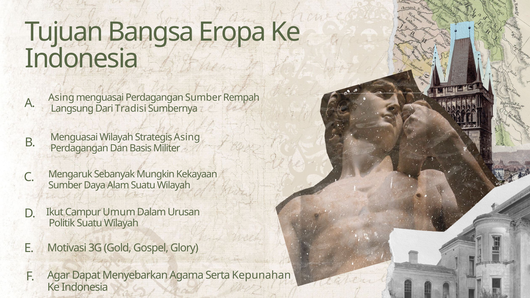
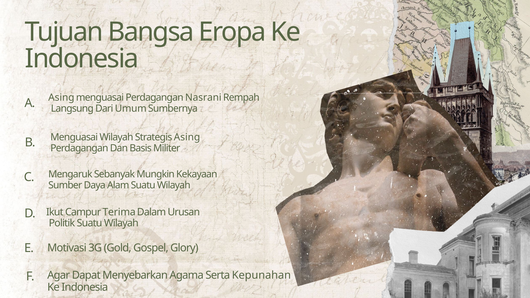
Perdagangan Sumber: Sumber -> Nasrani
Tradisi: Tradisi -> Umum
Umum: Umum -> Terima
